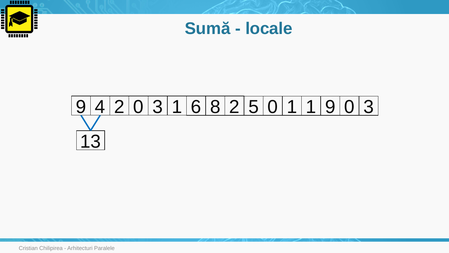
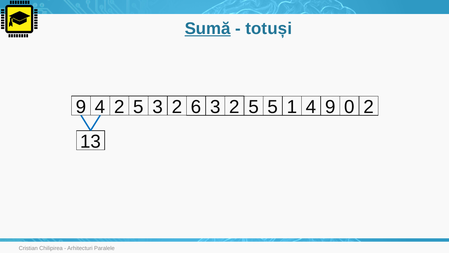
Sumă underline: none -> present
locale: locale -> totuși
0 at (139, 107): 0 -> 5
1 at (177, 107): 1 -> 2
6 8: 8 -> 3
5 0: 0 -> 5
1 1: 1 -> 4
9 0 3: 3 -> 2
